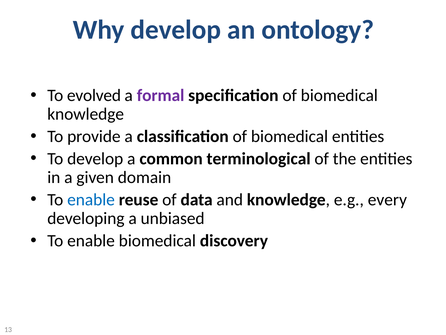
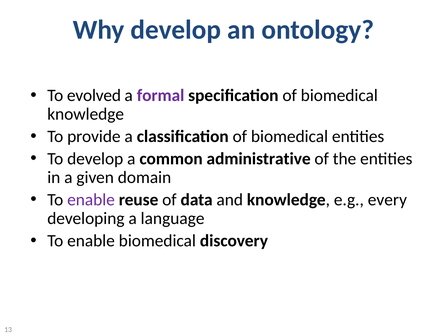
terminological: terminological -> administrative
enable at (91, 199) colour: blue -> purple
unbiased: unbiased -> language
